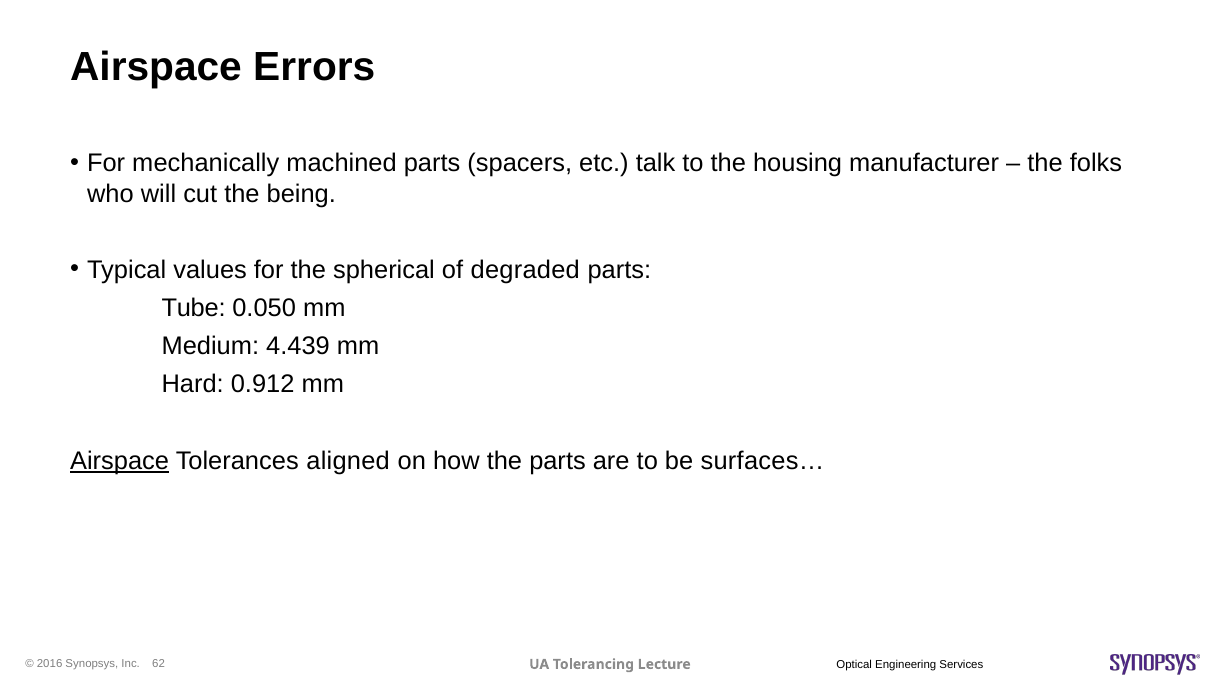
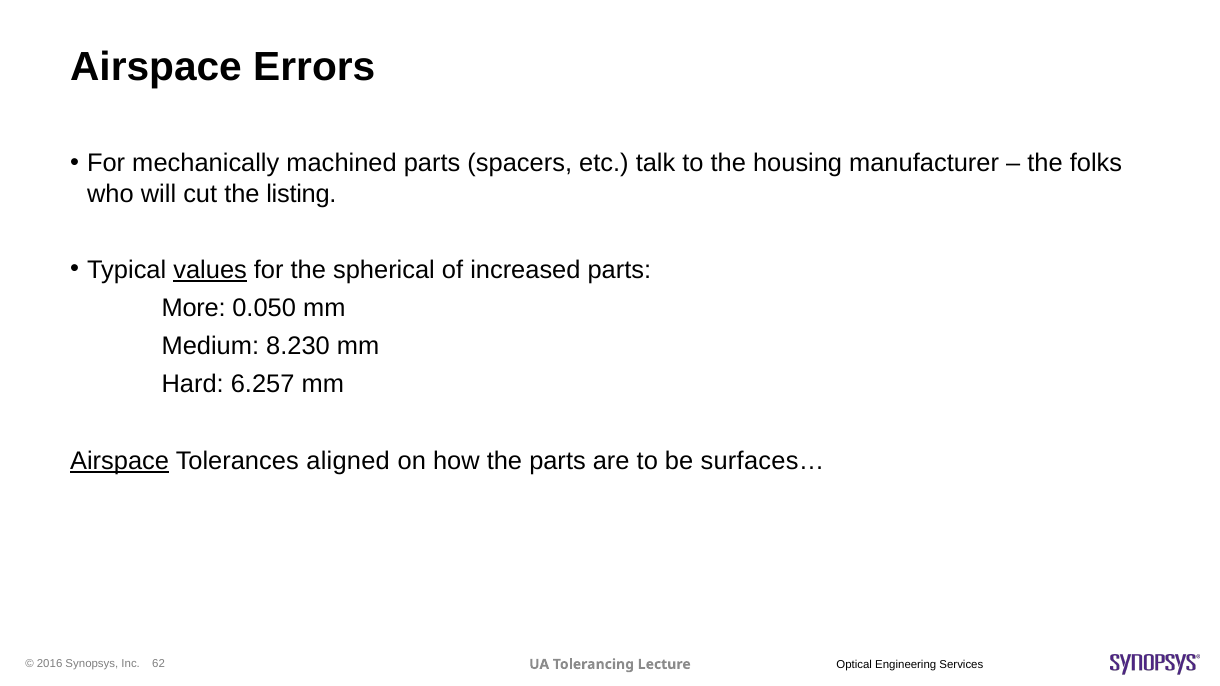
being: being -> listing
values underline: none -> present
degraded: degraded -> increased
Tube: Tube -> More
4.439: 4.439 -> 8.230
0.912: 0.912 -> 6.257
